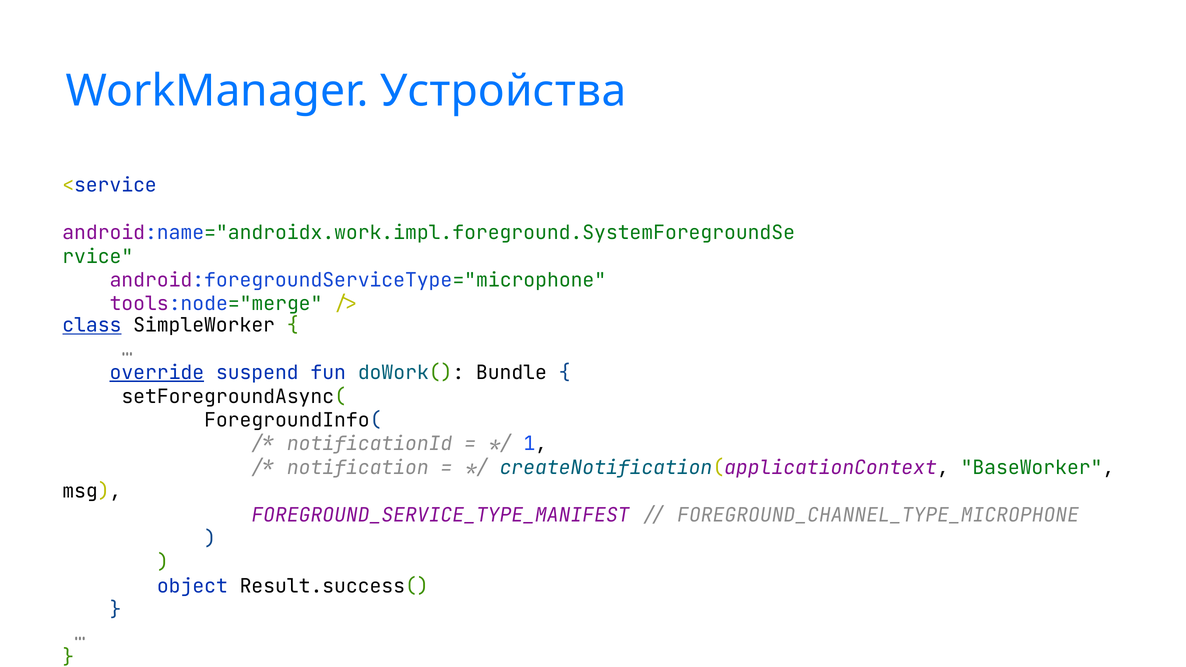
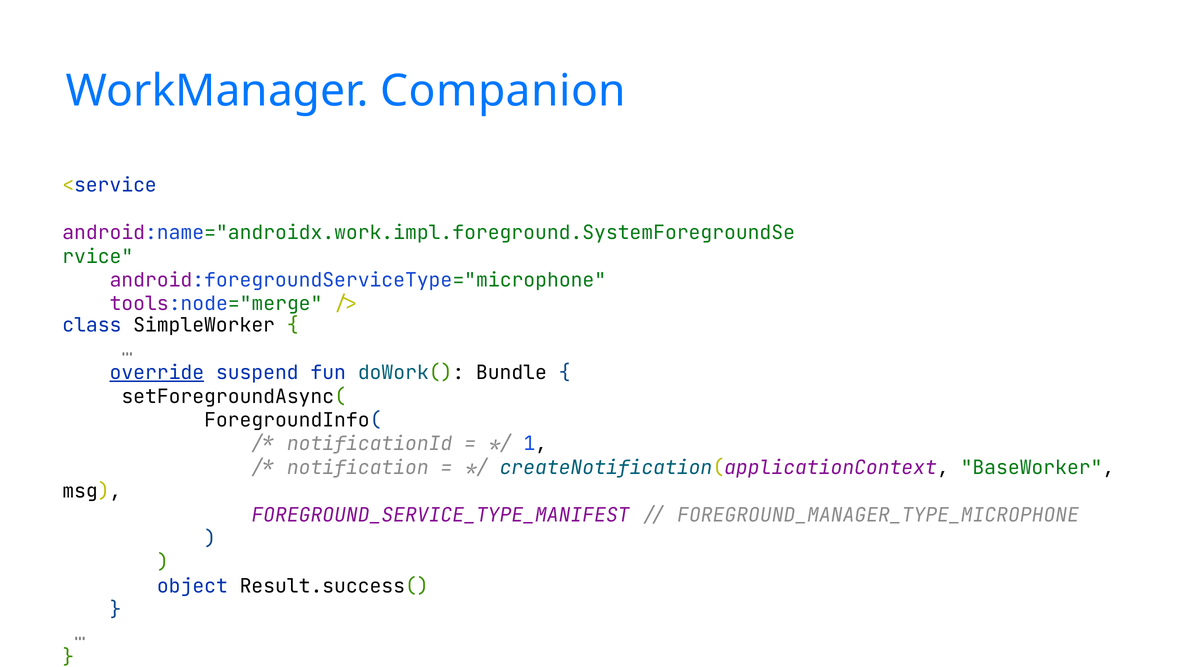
Устройства: Устройства -> Companion
class underline: present -> none
FOREGROUND_CHANNEL_TYPE_MICROPHONE: FOREGROUND_CHANNEL_TYPE_MICROPHONE -> FOREGROUND_MANAGER_TYPE_MICROPHONE
